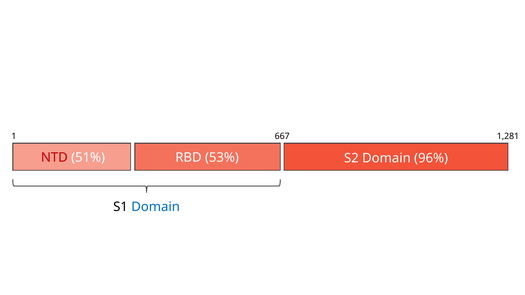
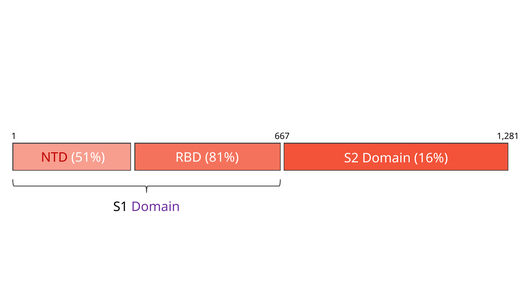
53%: 53% -> 81%
96%: 96% -> 16%
Domain at (156, 207) colour: blue -> purple
